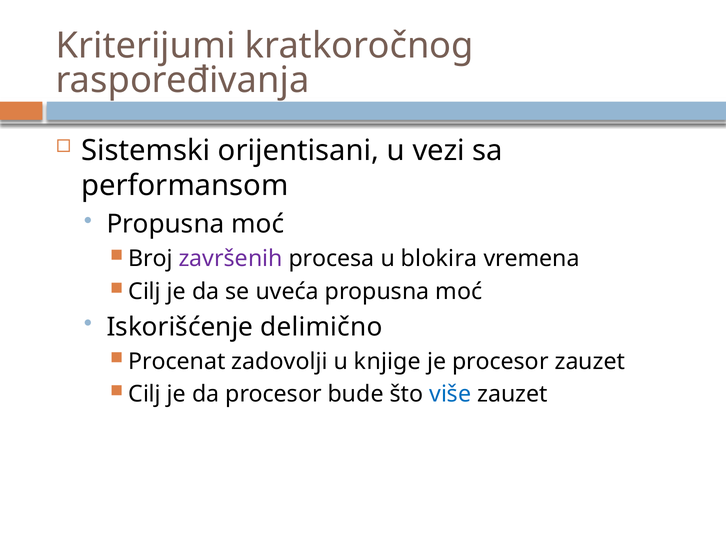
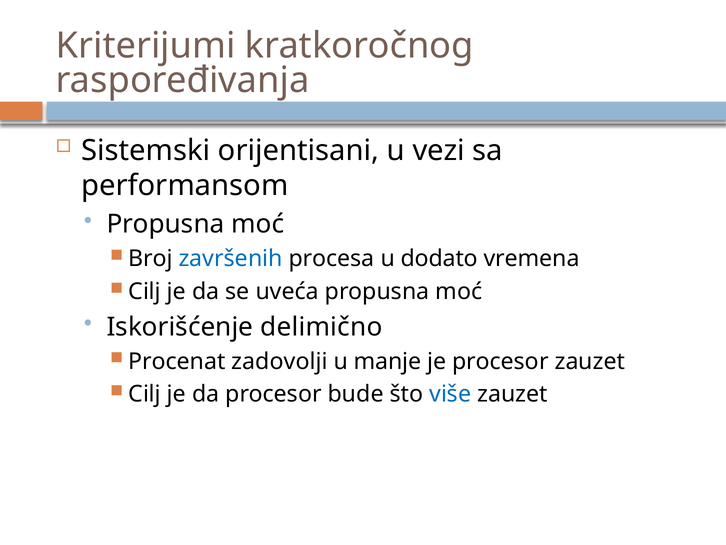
završenih colour: purple -> blue
blokira: blokira -> dodato
knjige: knjige -> manje
